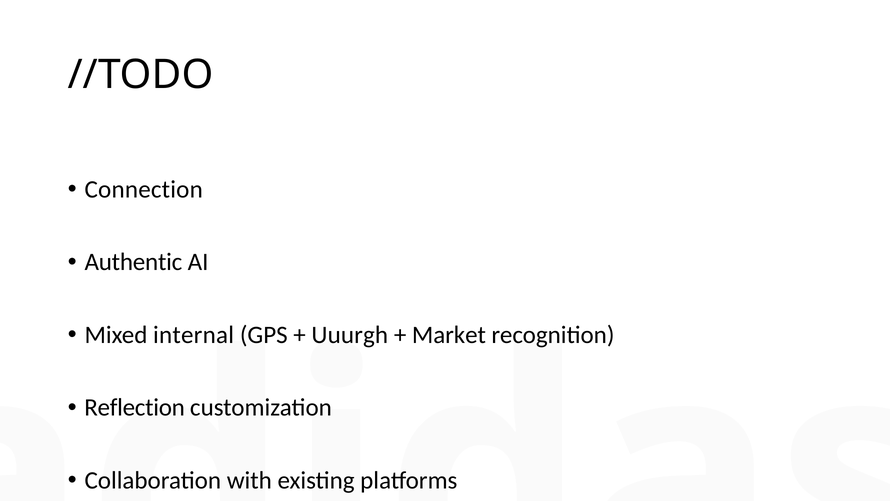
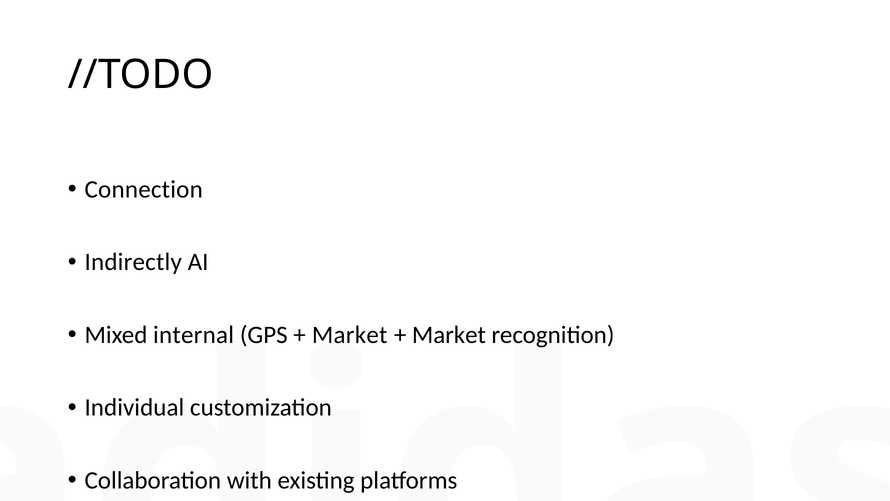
Authentic: Authentic -> Indirectly
Uuurgh at (350, 335): Uuurgh -> Market
Reflection: Reflection -> Individual
